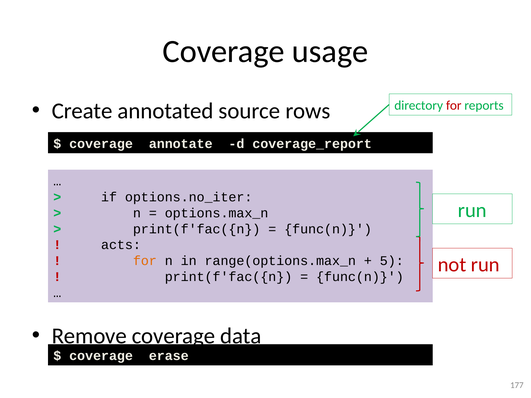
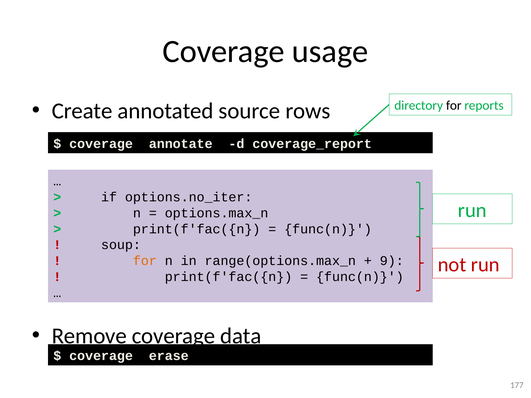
for at (454, 105) colour: red -> black
acts: acts -> soup
5: 5 -> 9
